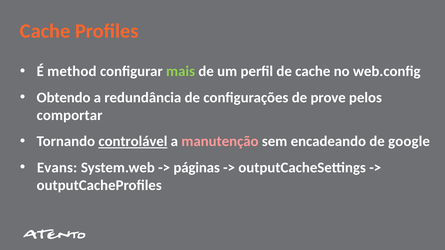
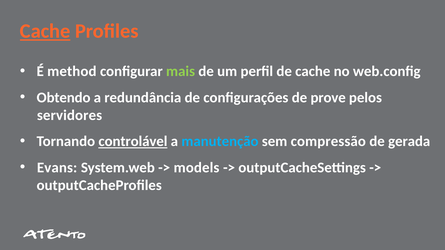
Cache at (45, 31) underline: none -> present
comportar: comportar -> servidores
manutenção colour: pink -> light blue
encadeando: encadeando -> compressão
google: google -> gerada
páginas: páginas -> models
